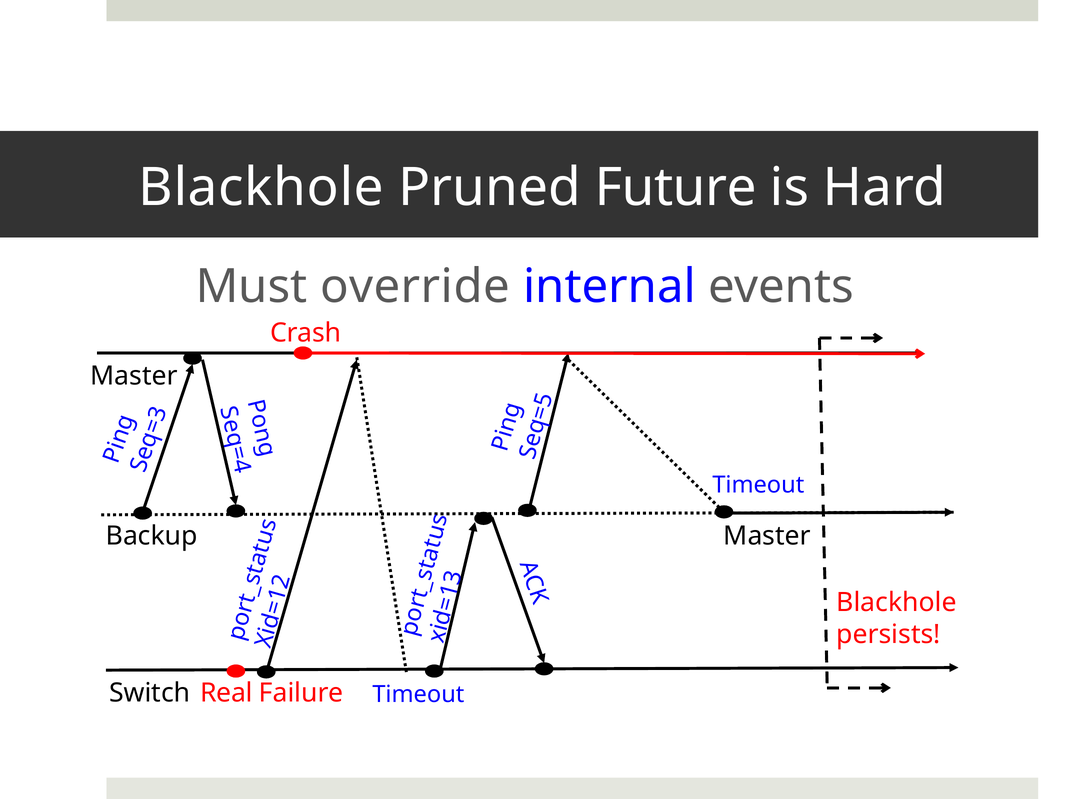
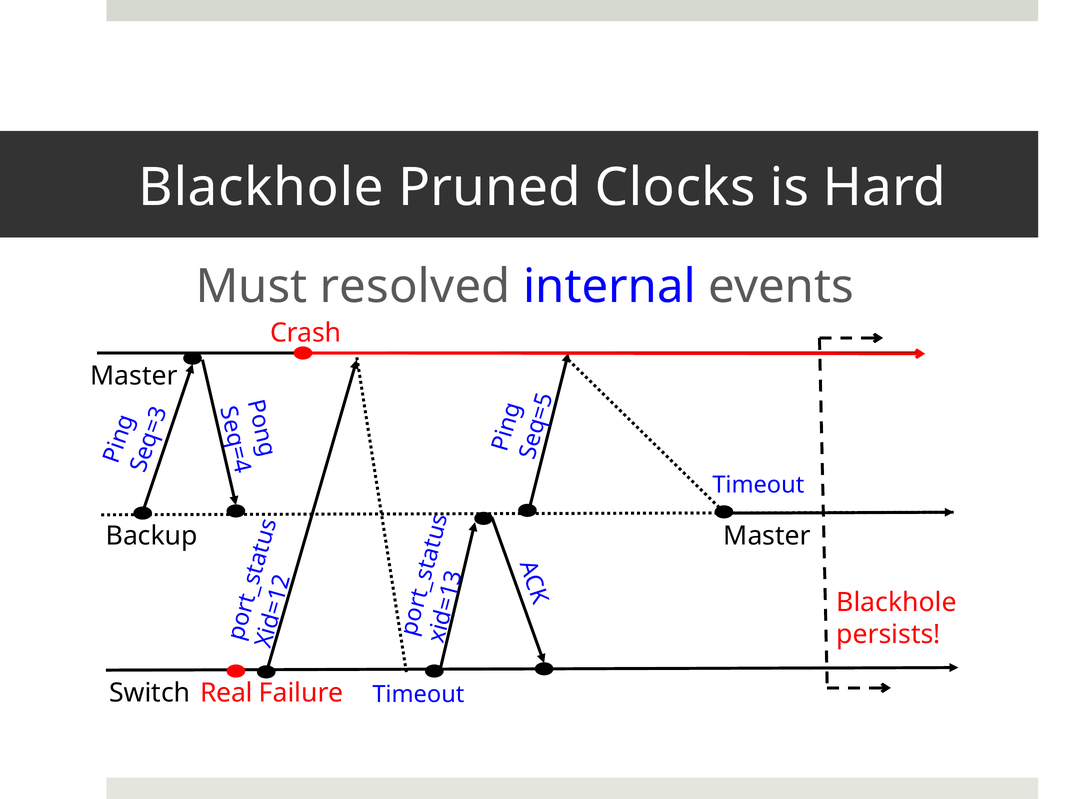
Future: Future -> Clocks
override: override -> resolved
